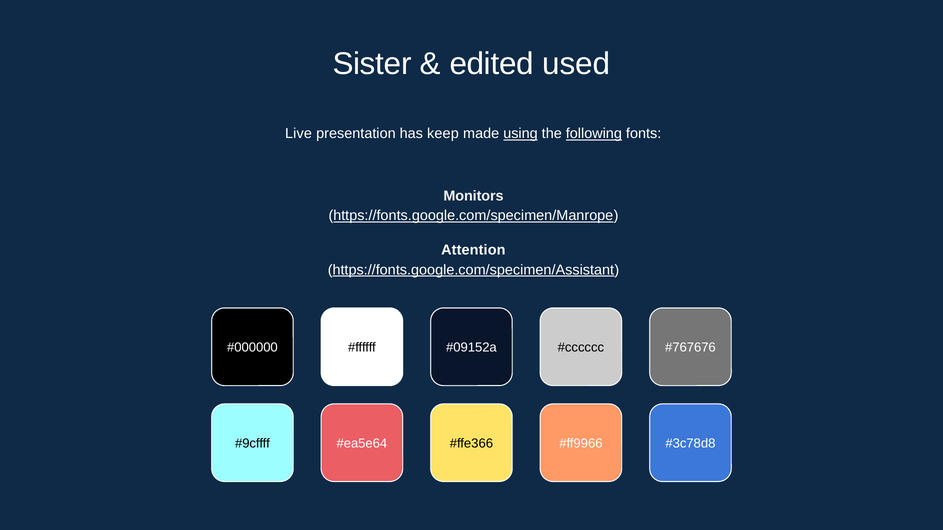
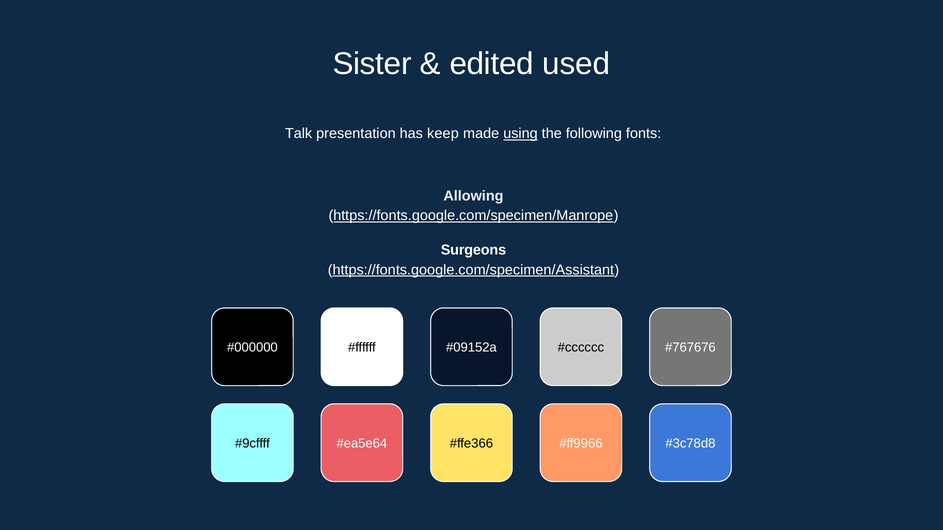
Live: Live -> Talk
following underline: present -> none
Monitors: Monitors -> Allowing
Attention: Attention -> Surgeons
